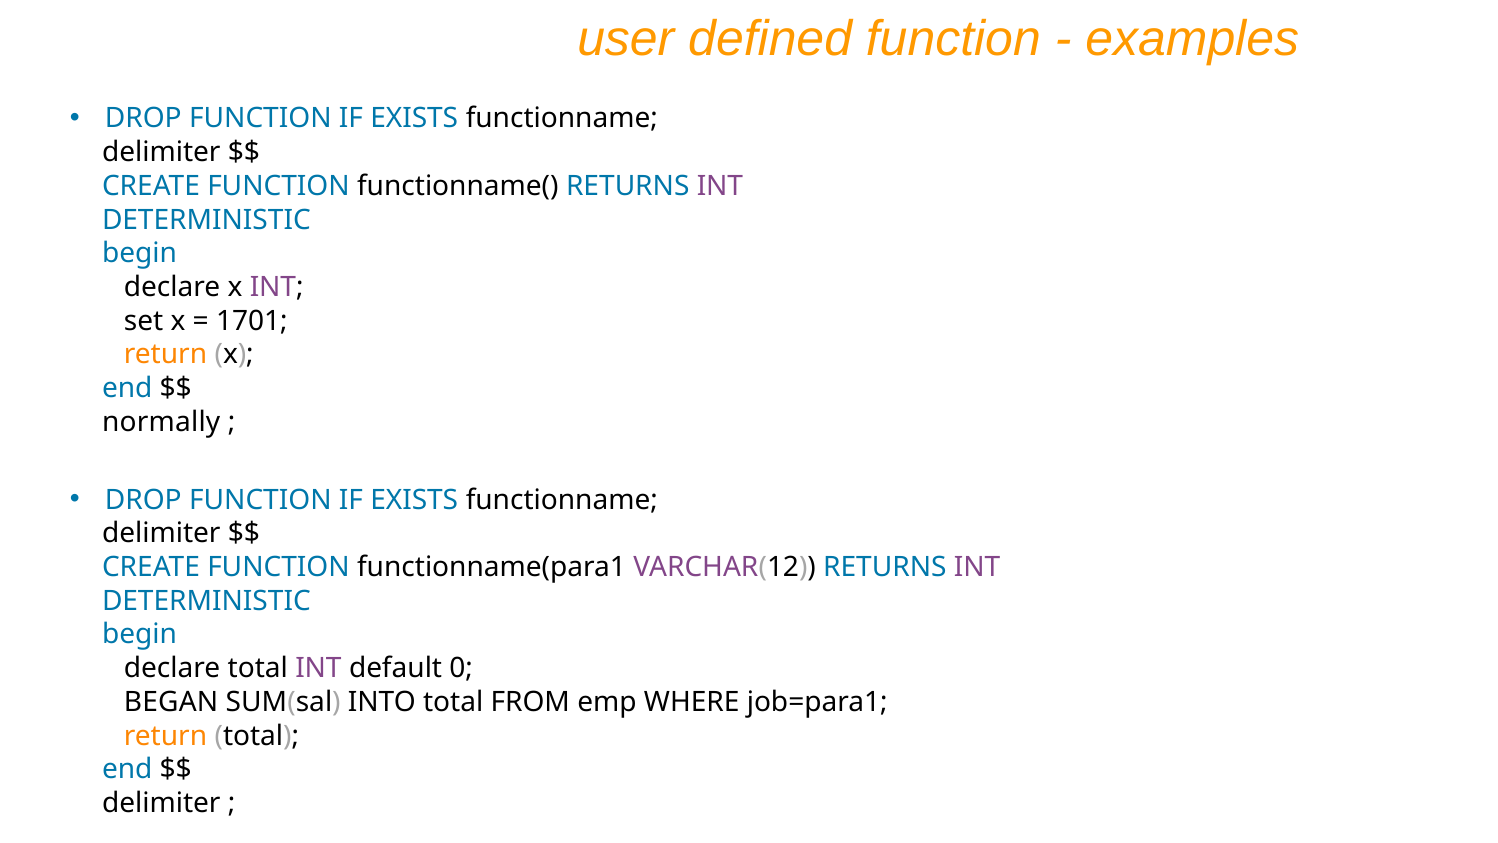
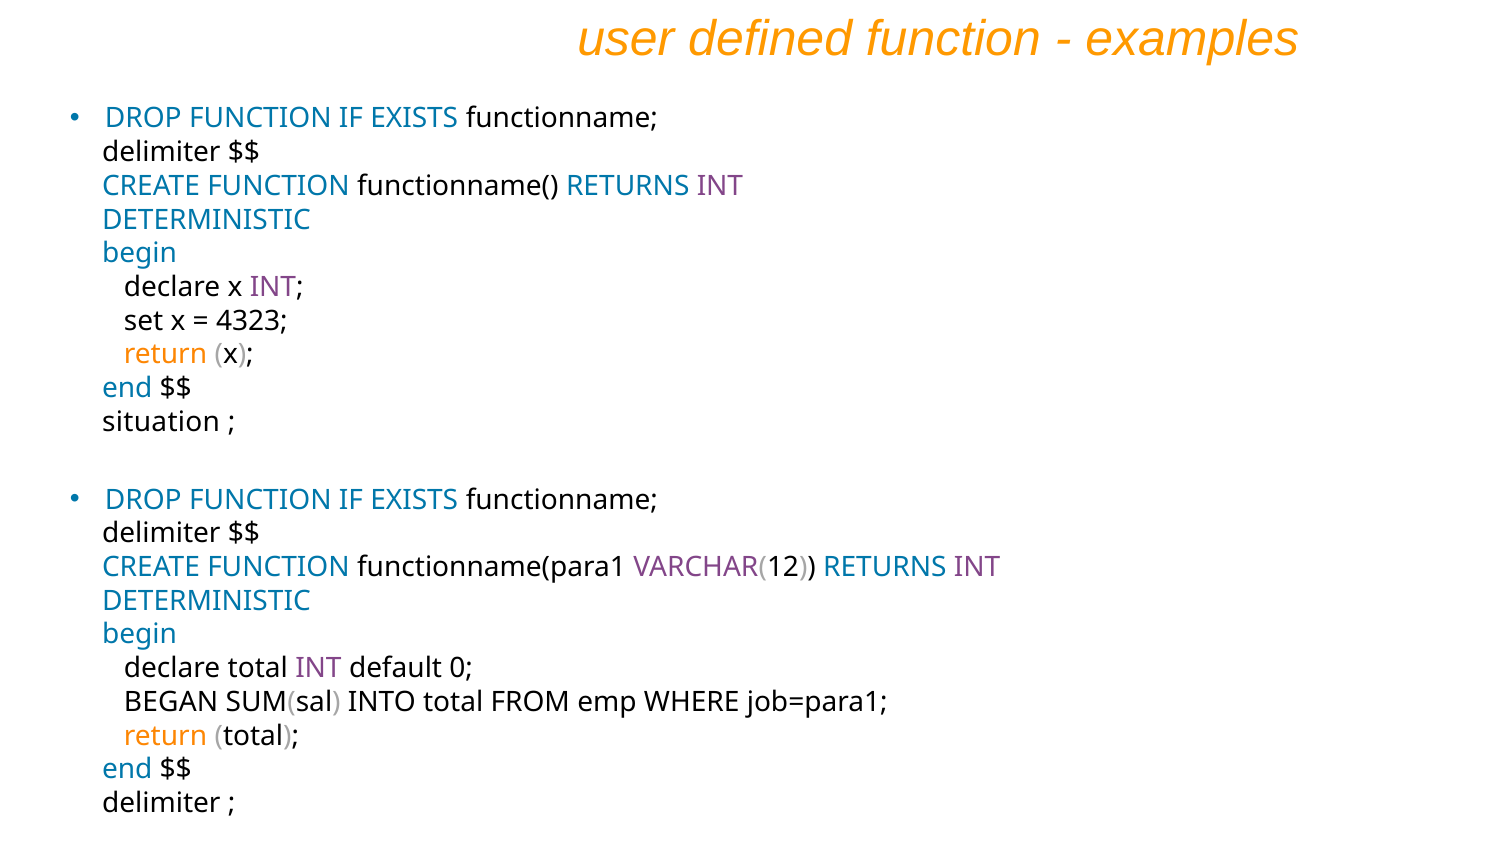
1701: 1701 -> 4323
normally: normally -> situation
